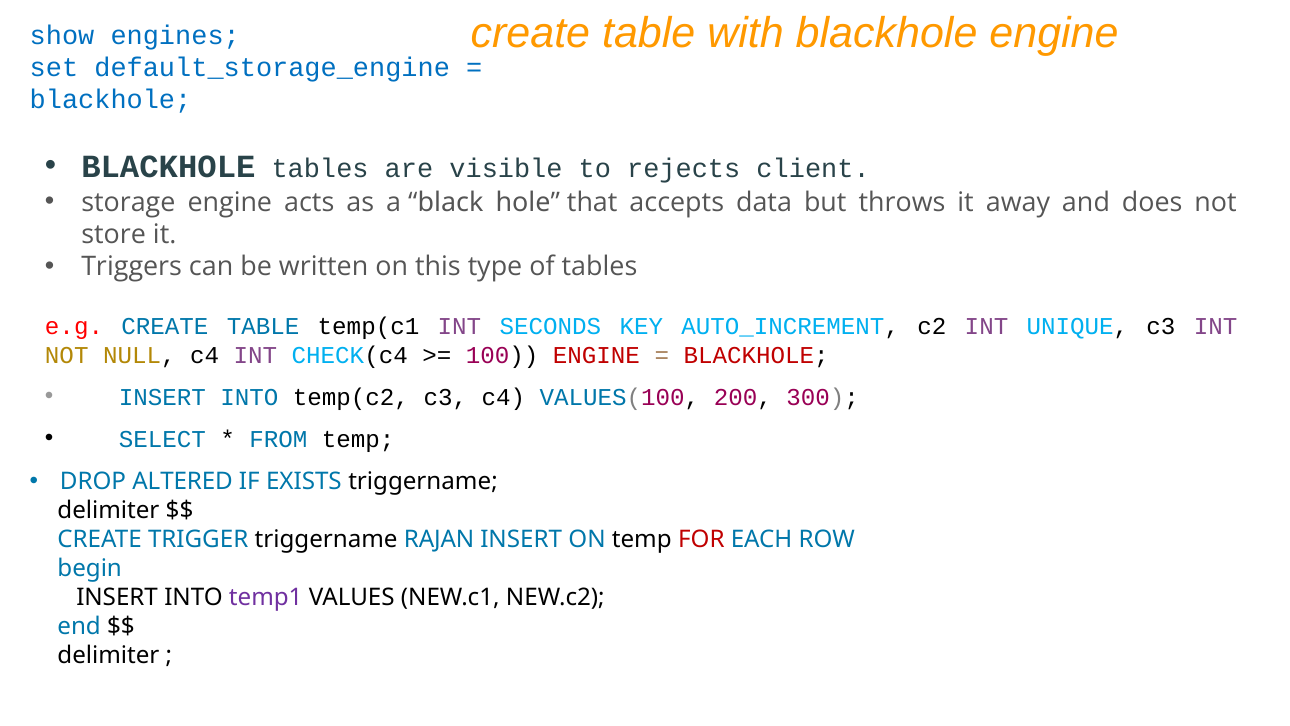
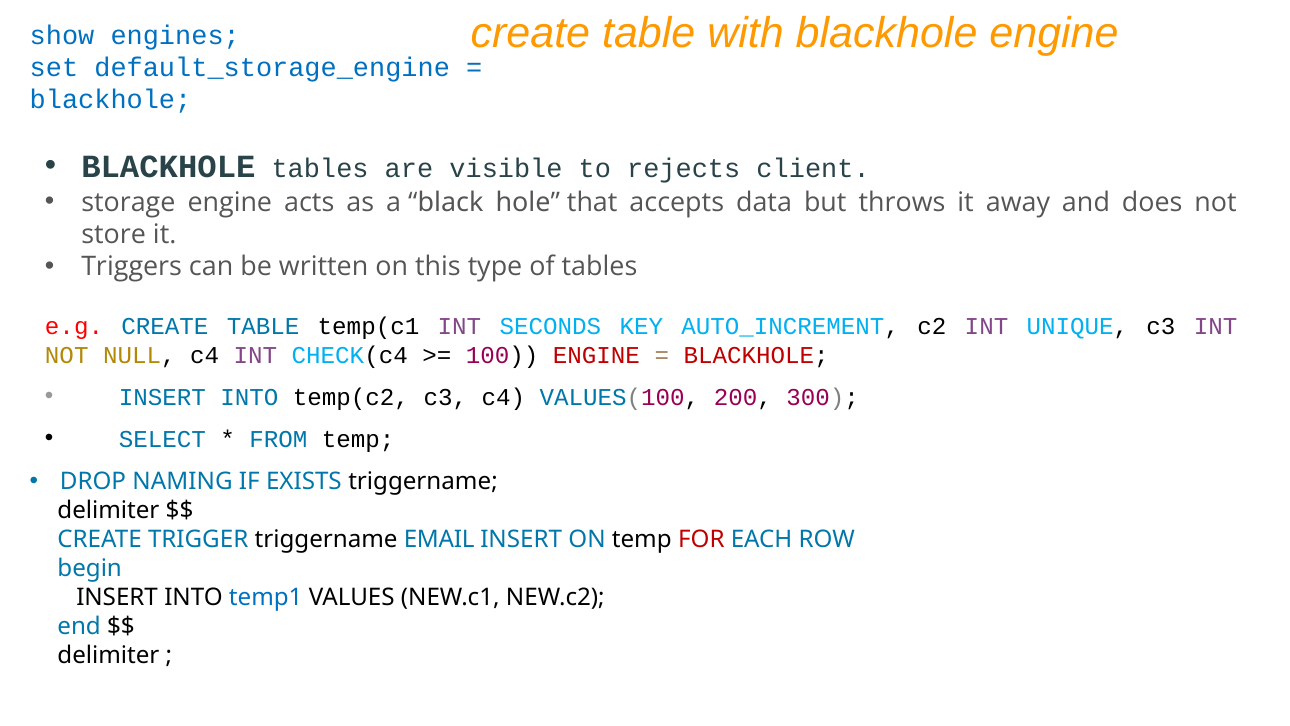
ALTERED: ALTERED -> NAMING
RAJAN: RAJAN -> EMAIL
temp1 colour: purple -> blue
